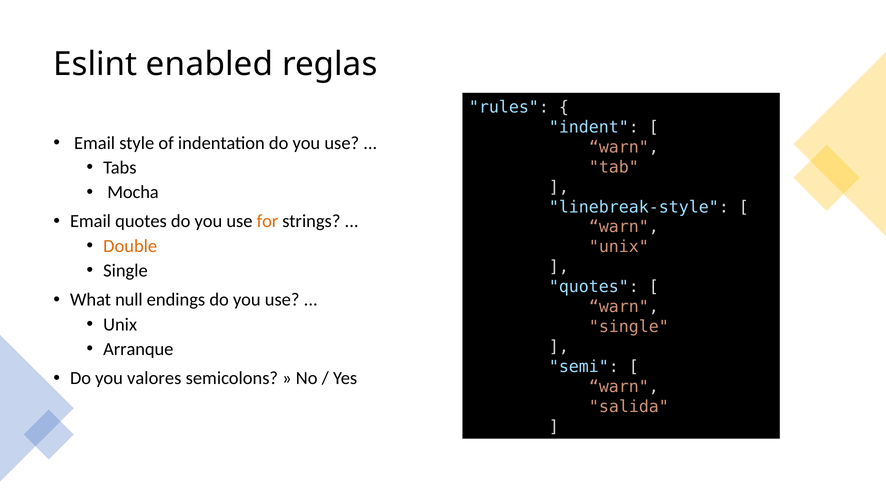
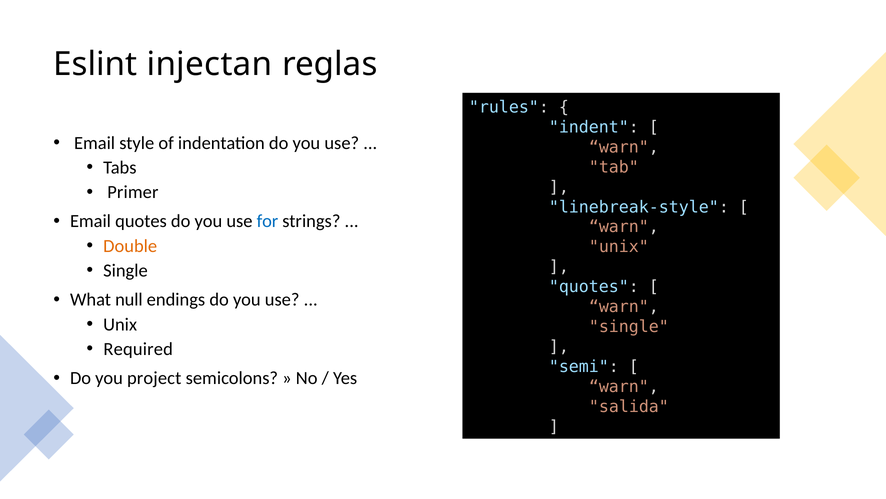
enabled: enabled -> injectan
Mocha: Mocha -> Primer
for colour: orange -> blue
Arranque: Arranque -> Required
valores: valores -> project
